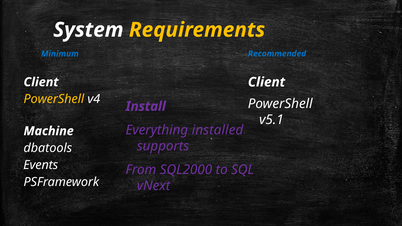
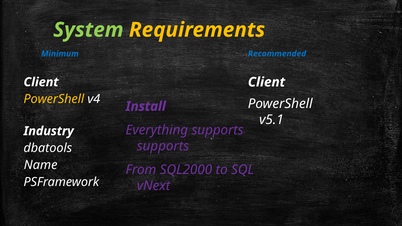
System colour: white -> light green
Everything installed: installed -> supports
Machine: Machine -> Industry
Events: Events -> Name
